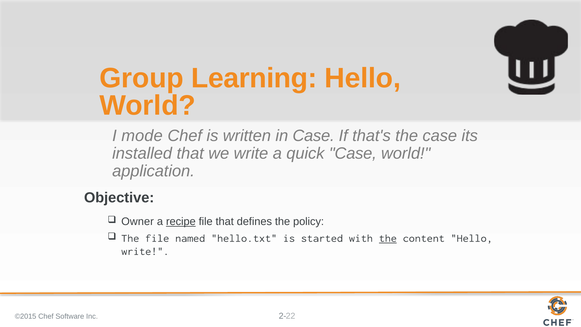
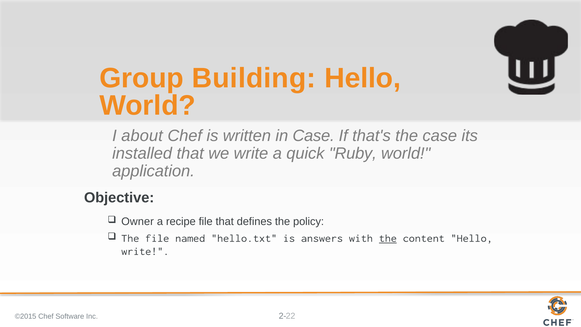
Learning: Learning -> Building
mode: mode -> about
quick Case: Case -> Ruby
recipe underline: present -> none
started: started -> answers
